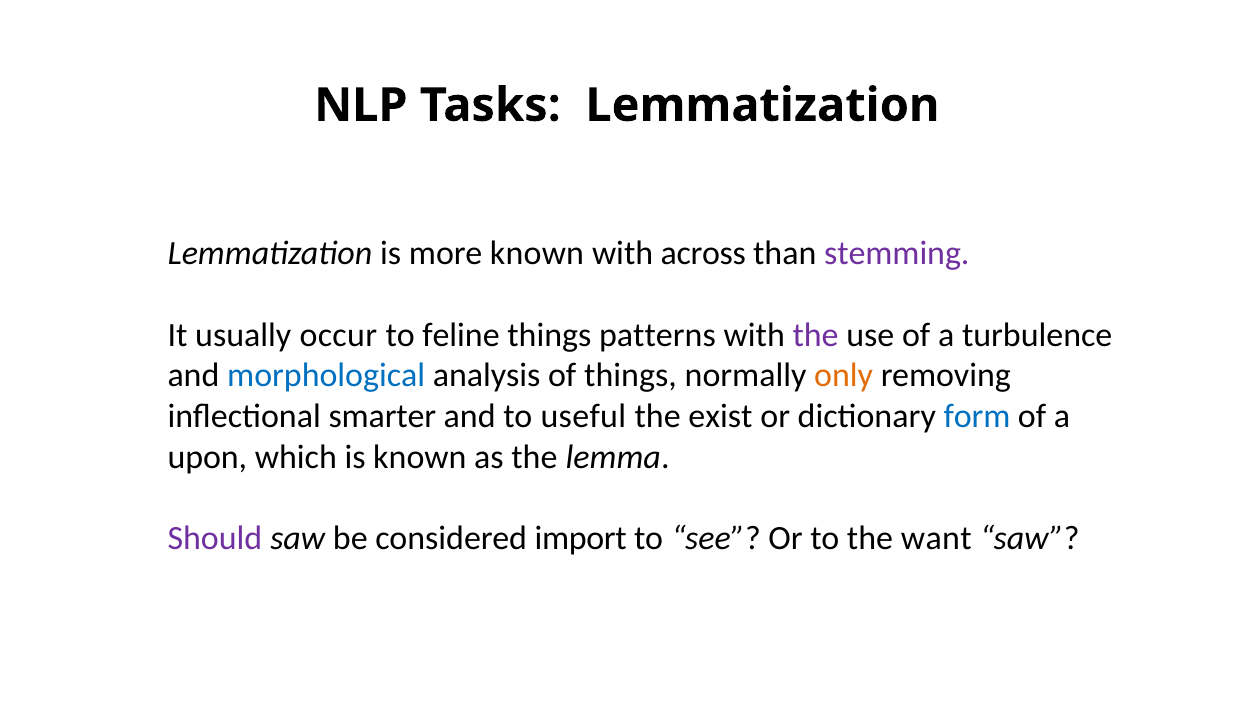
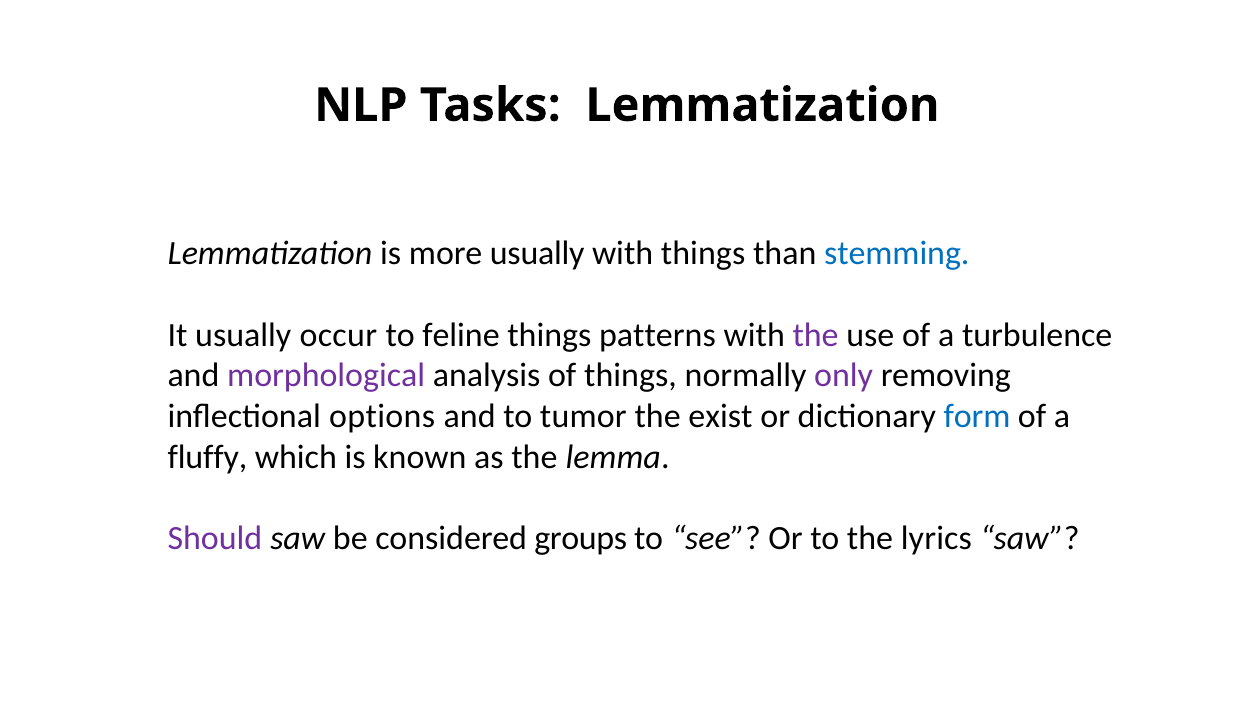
more known: known -> usually
with across: across -> things
stemming colour: purple -> blue
morphological colour: blue -> purple
only colour: orange -> purple
smarter: smarter -> options
useful: useful -> tumor
upon: upon -> fluffy
import: import -> groups
want: want -> lyrics
